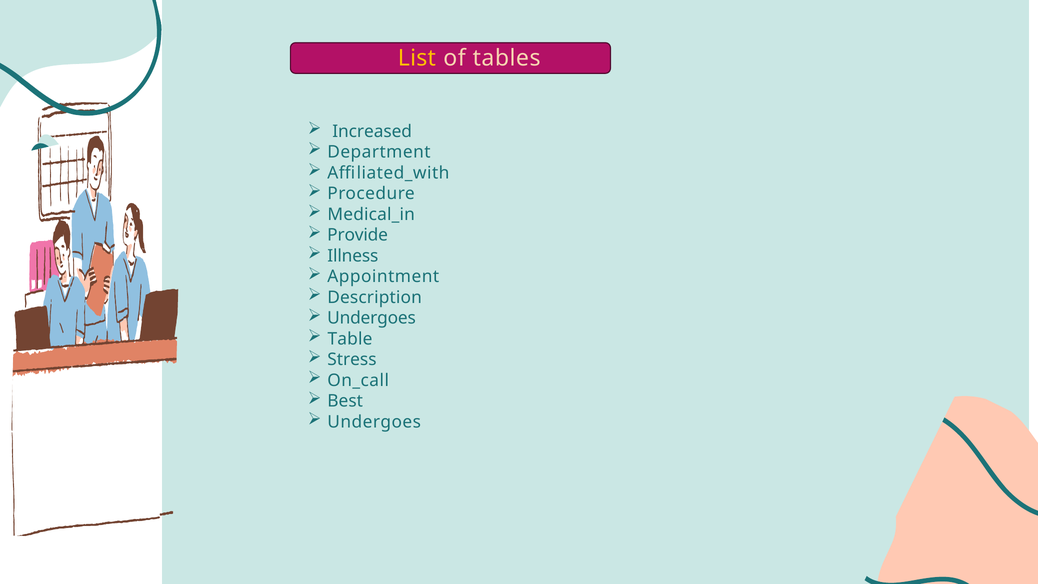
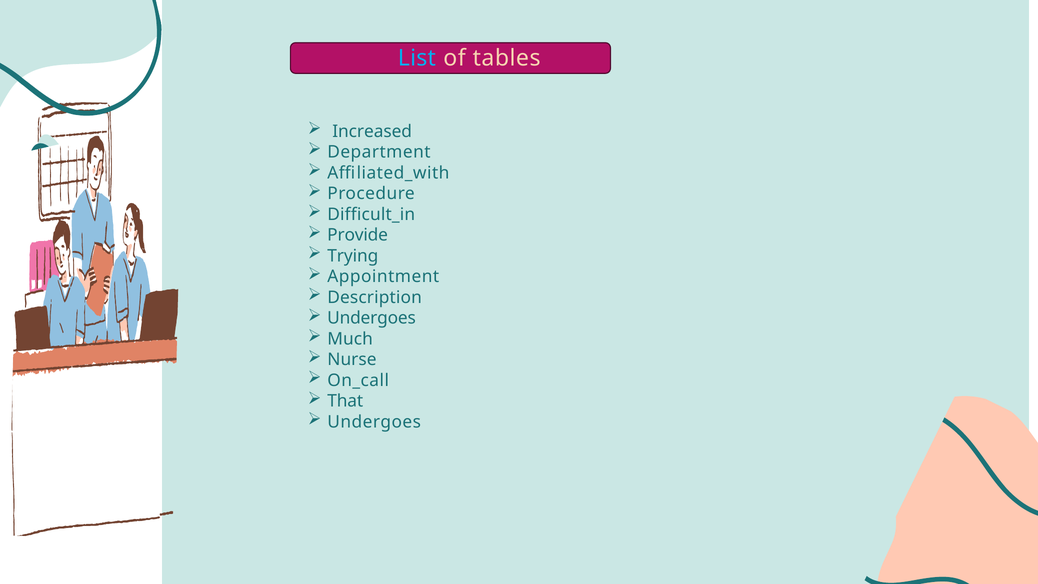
List colour: yellow -> light blue
Medical_in: Medical_in -> Difficult_in
Illness: Illness -> Trying
Table: Table -> Much
Stress: Stress -> Nurse
Best: Best -> That
